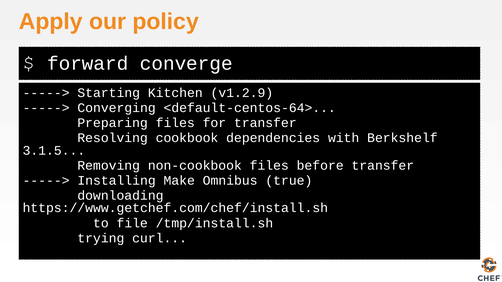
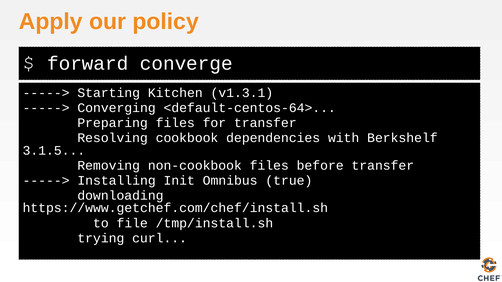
v1.2.9: v1.2.9 -> v1.3.1
Make: Make -> Init
